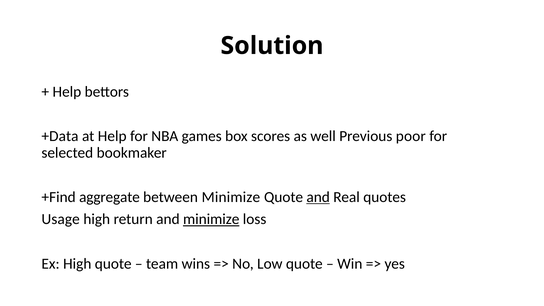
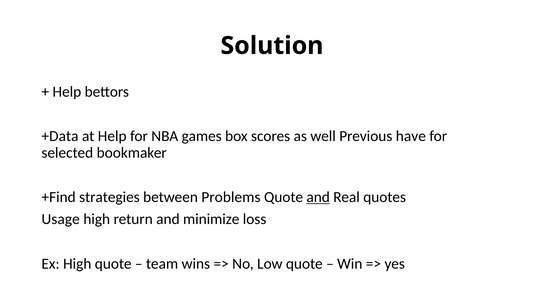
poor: poor -> have
aggregate: aggregate -> strategies
between Minimize: Minimize -> Problems
minimize at (211, 219) underline: present -> none
